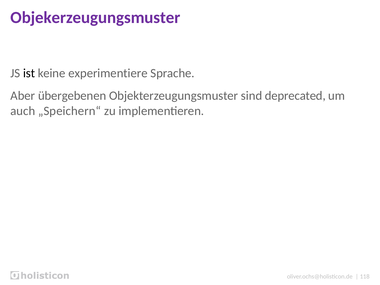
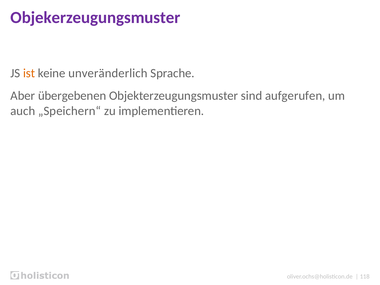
ist colour: black -> orange
experimentiere: experimentiere -> unveränderlich
deprecated: deprecated -> aufgerufen
